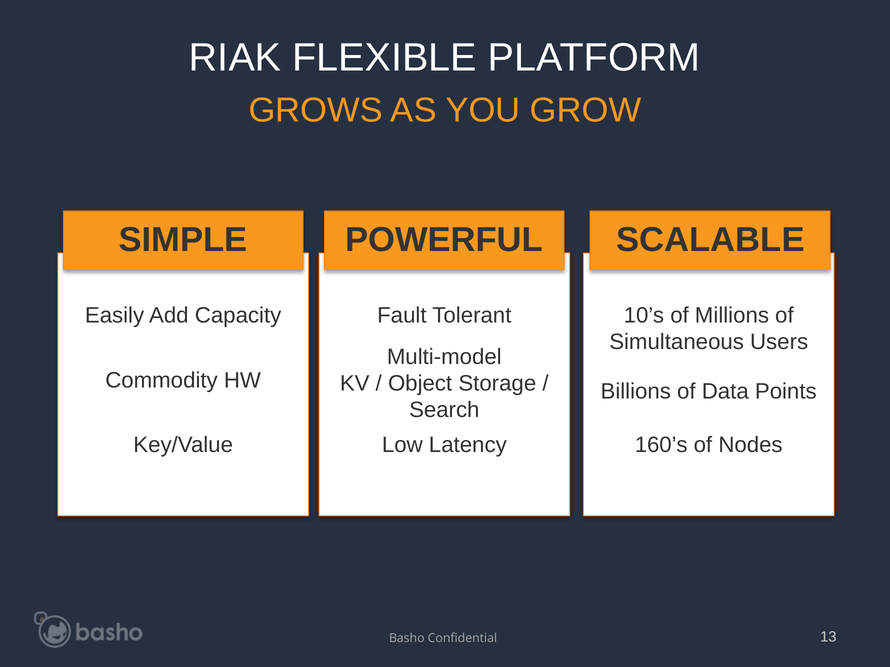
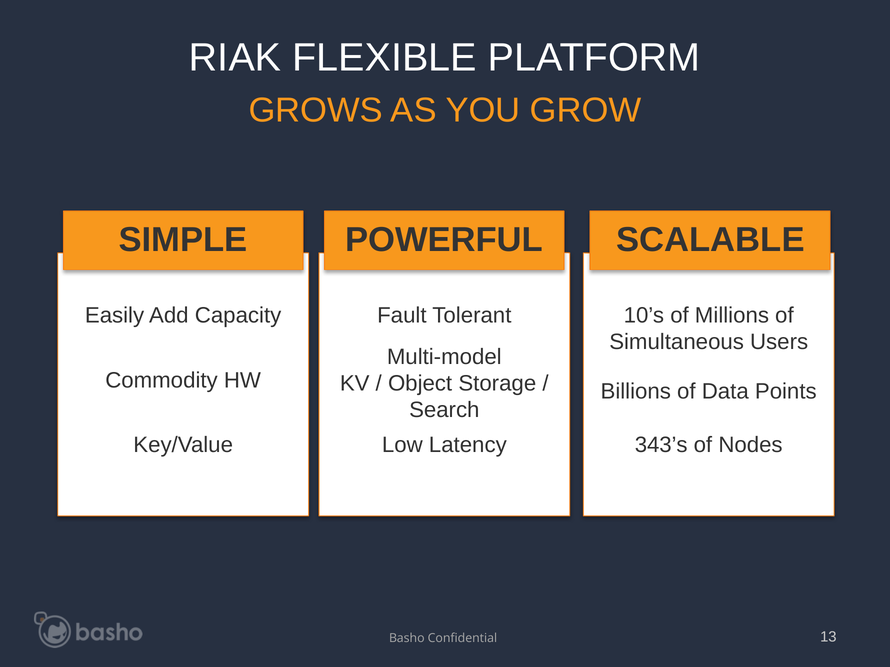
160’s: 160’s -> 343’s
